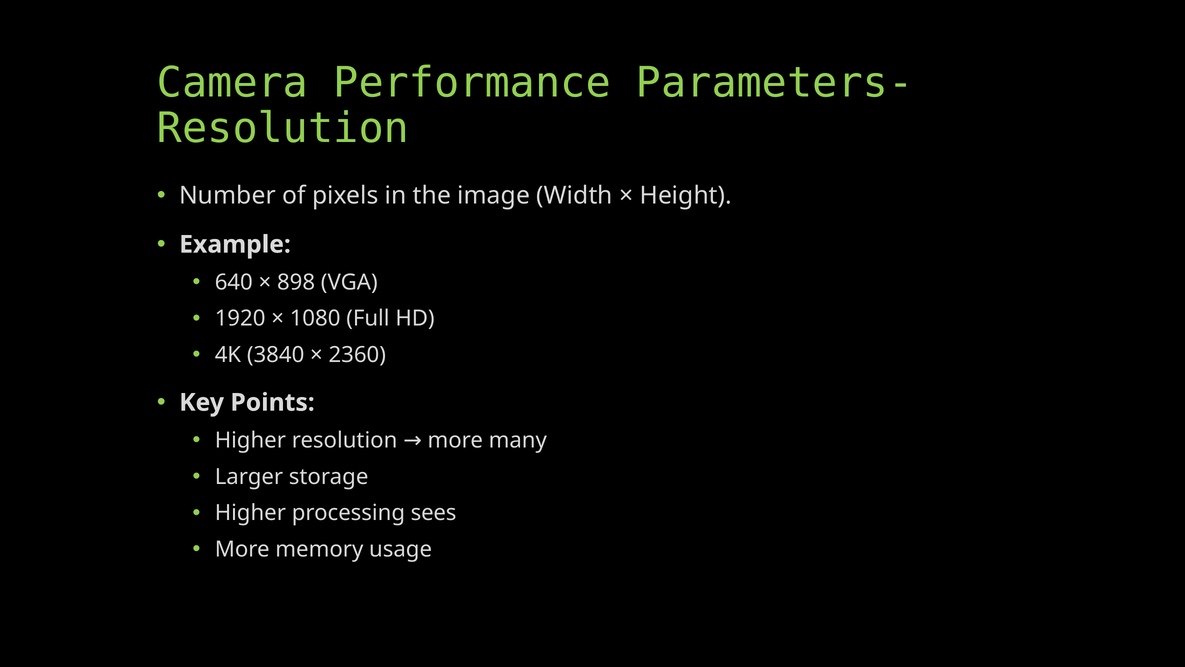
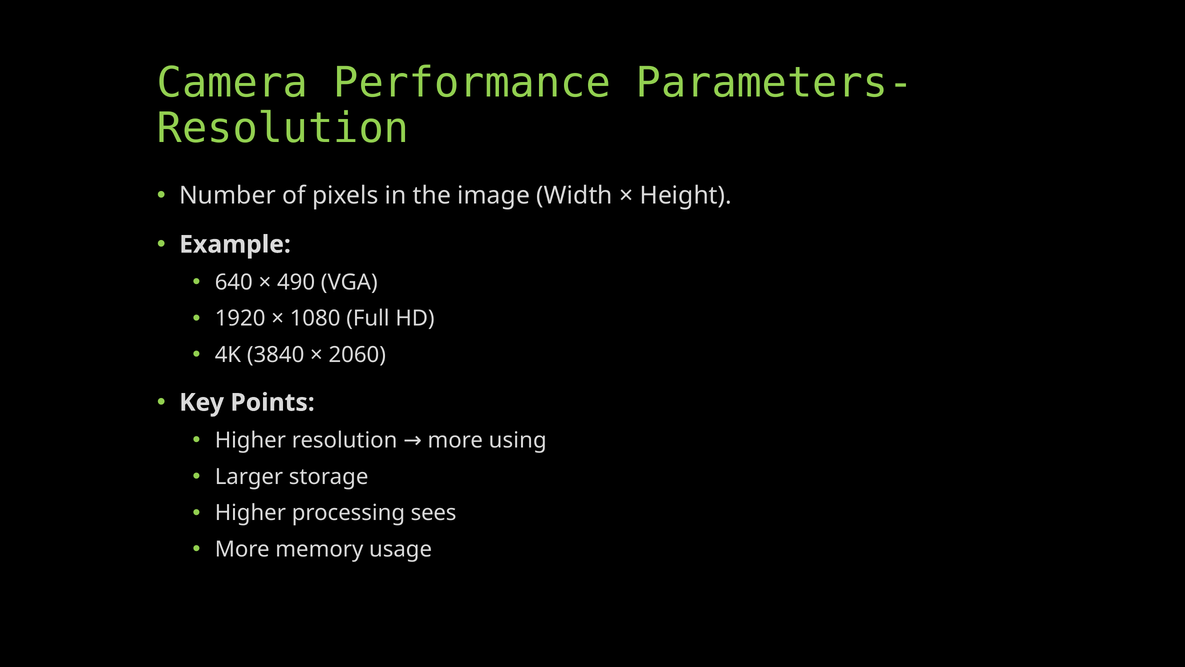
898: 898 -> 490
2360: 2360 -> 2060
many: many -> using
